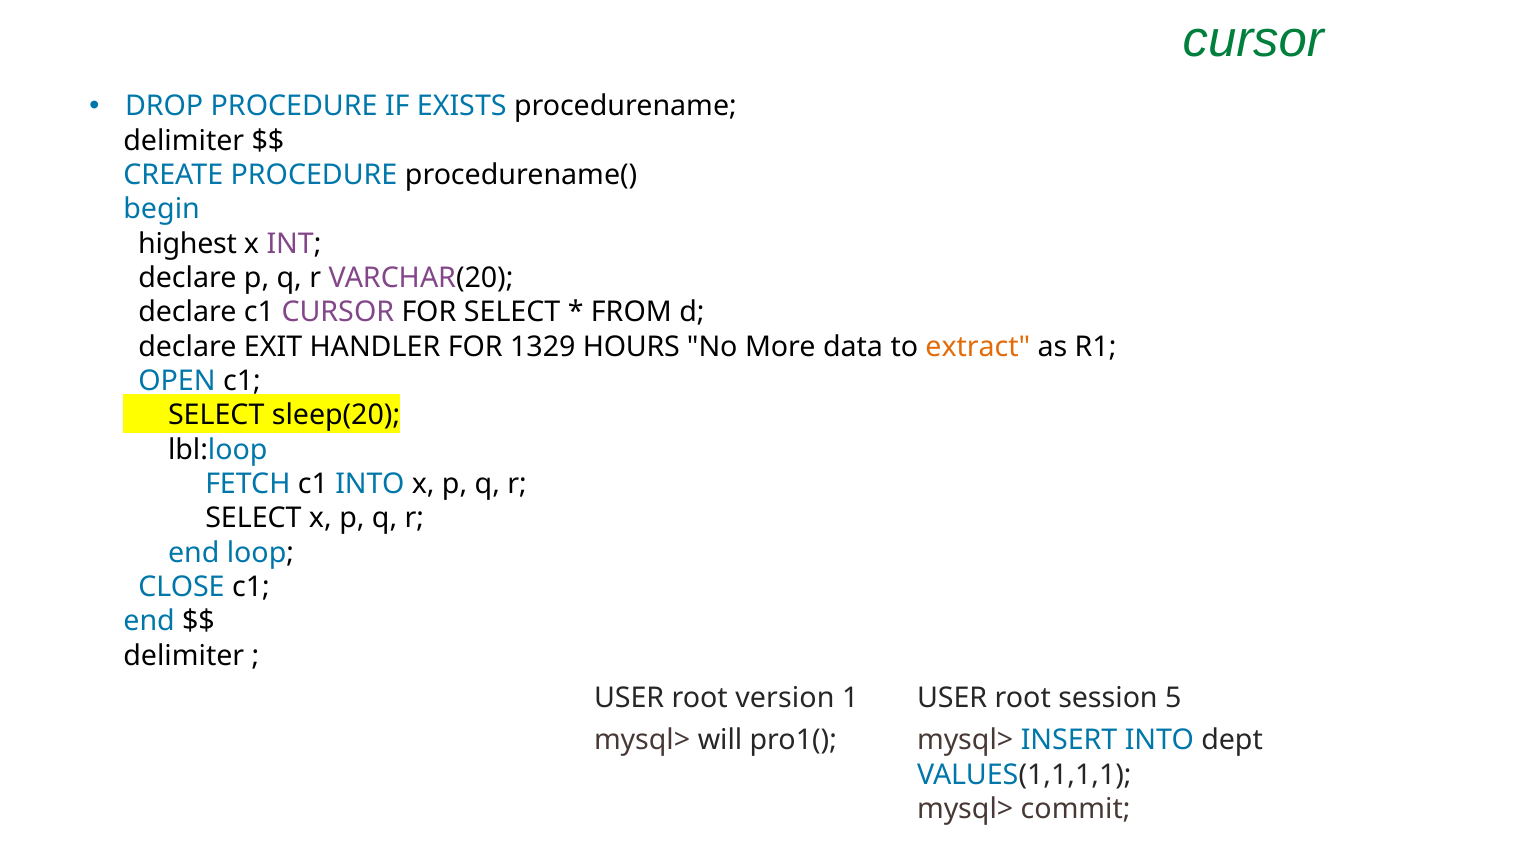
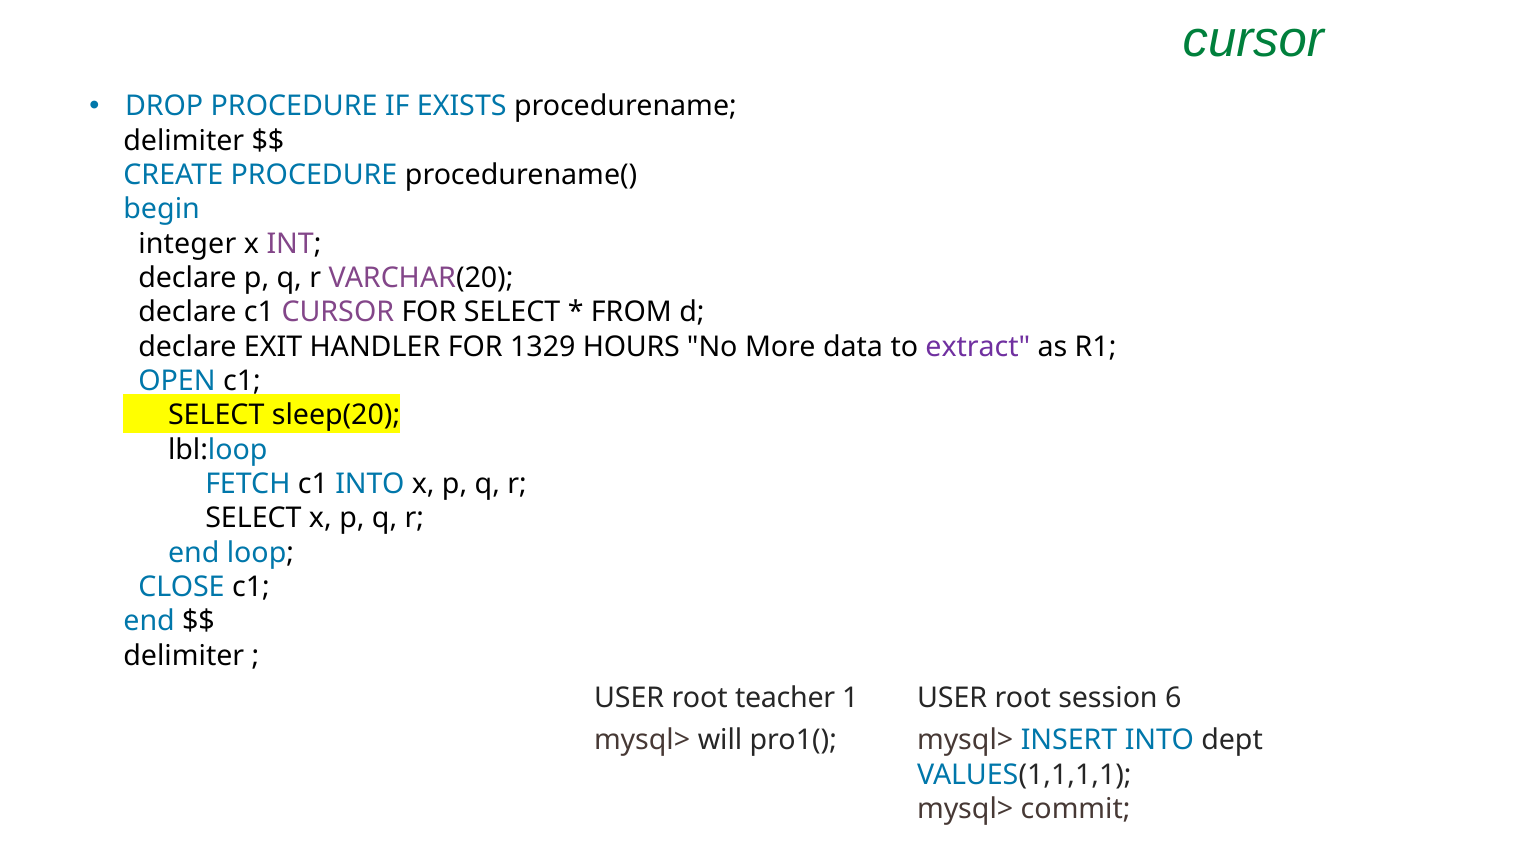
highest: highest -> integer
extract colour: orange -> purple
version: version -> teacher
5: 5 -> 6
